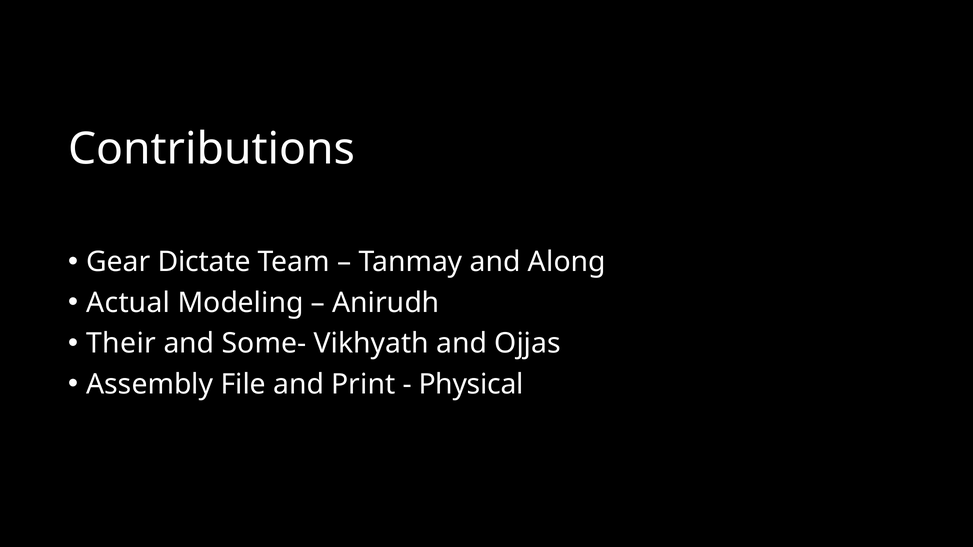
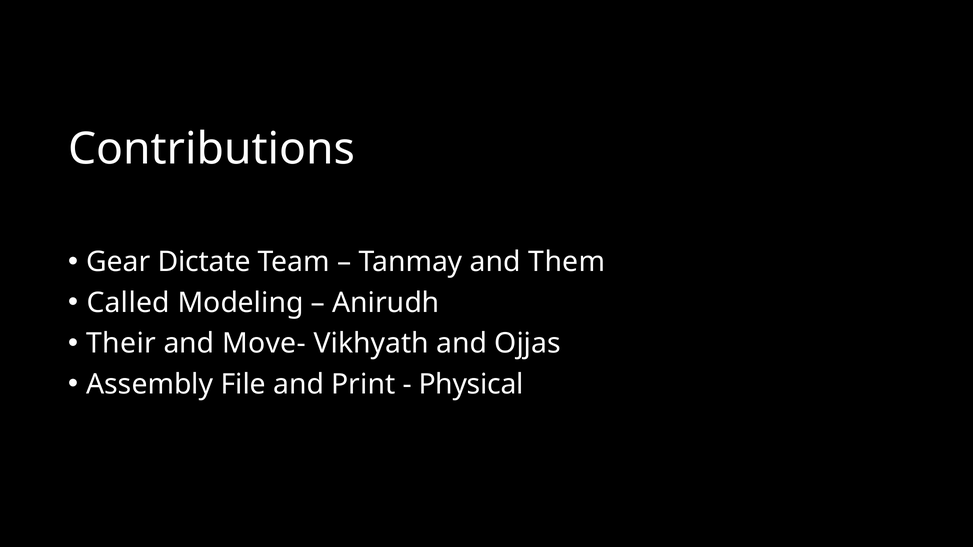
Along: Along -> Them
Actual: Actual -> Called
Some-: Some- -> Move-
